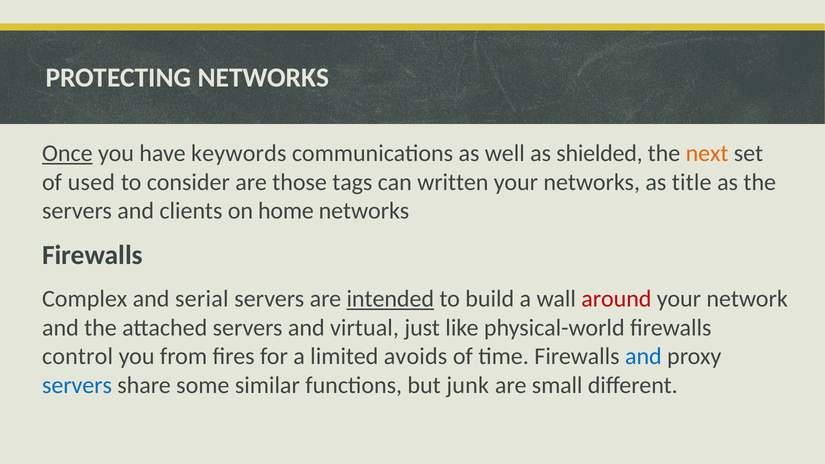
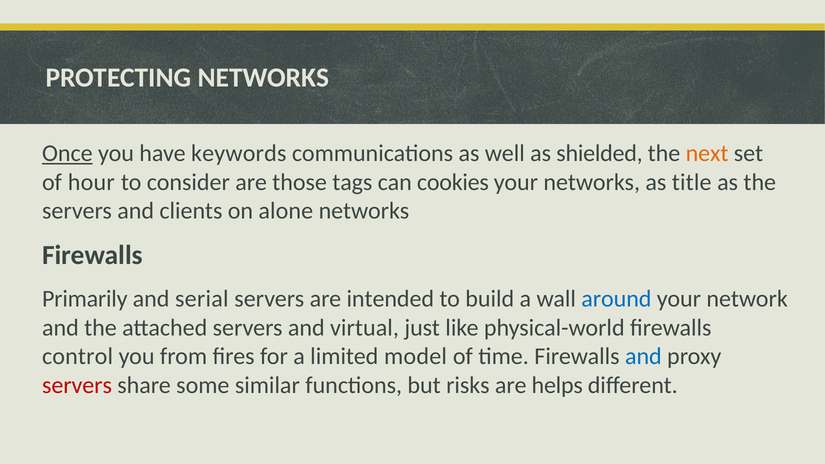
used: used -> hour
written: written -> cookies
home: home -> alone
Complex: Complex -> Primarily
intended underline: present -> none
around colour: red -> blue
avoids: avoids -> model
servers at (77, 385) colour: blue -> red
junk: junk -> risks
small: small -> helps
